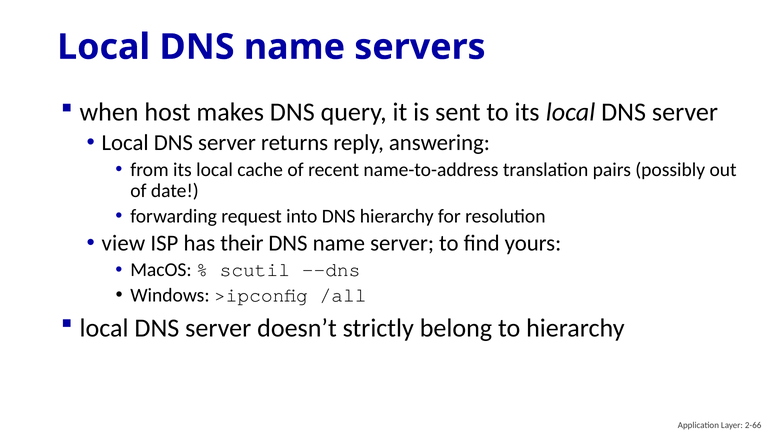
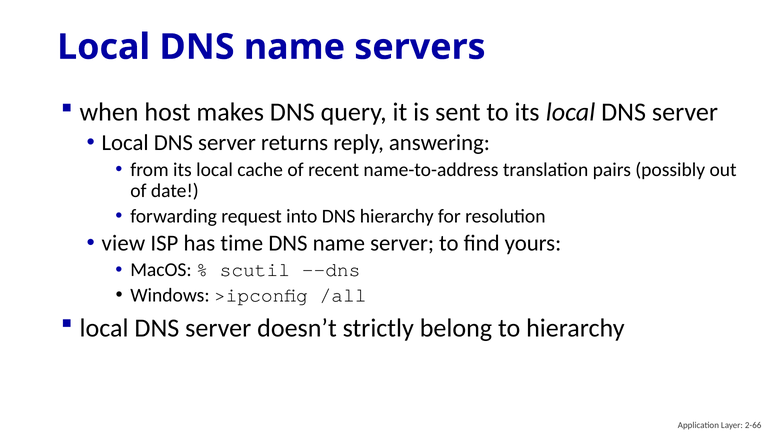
their: their -> time
